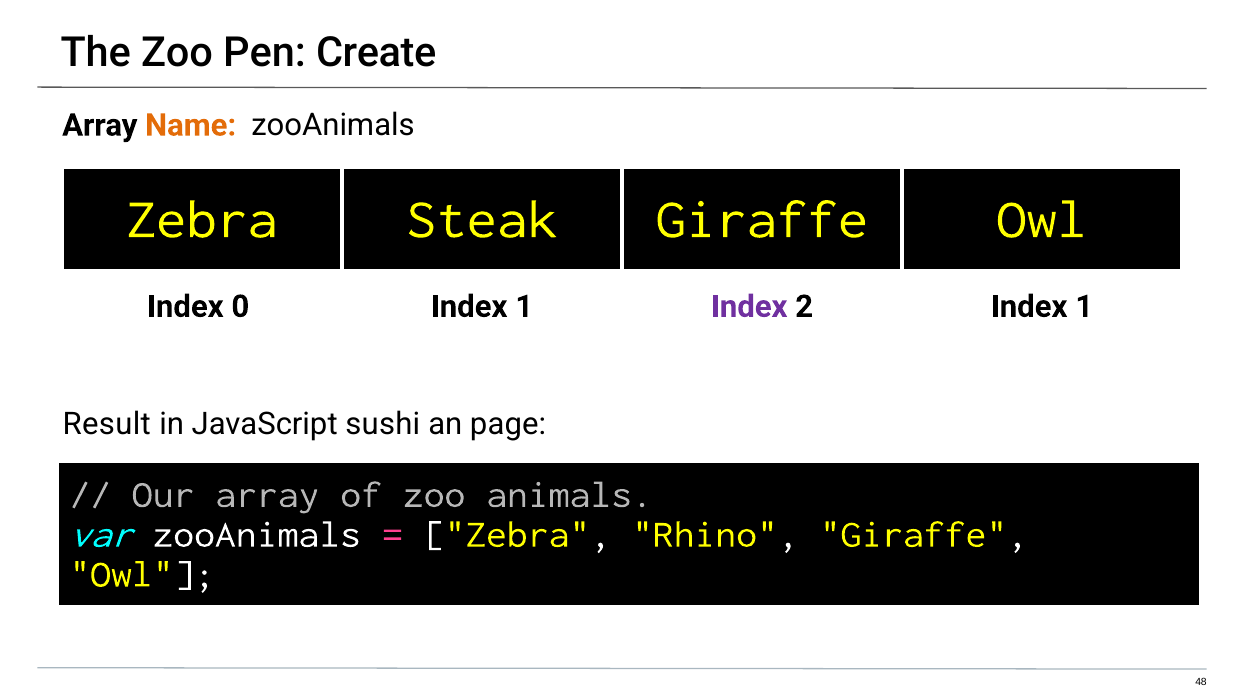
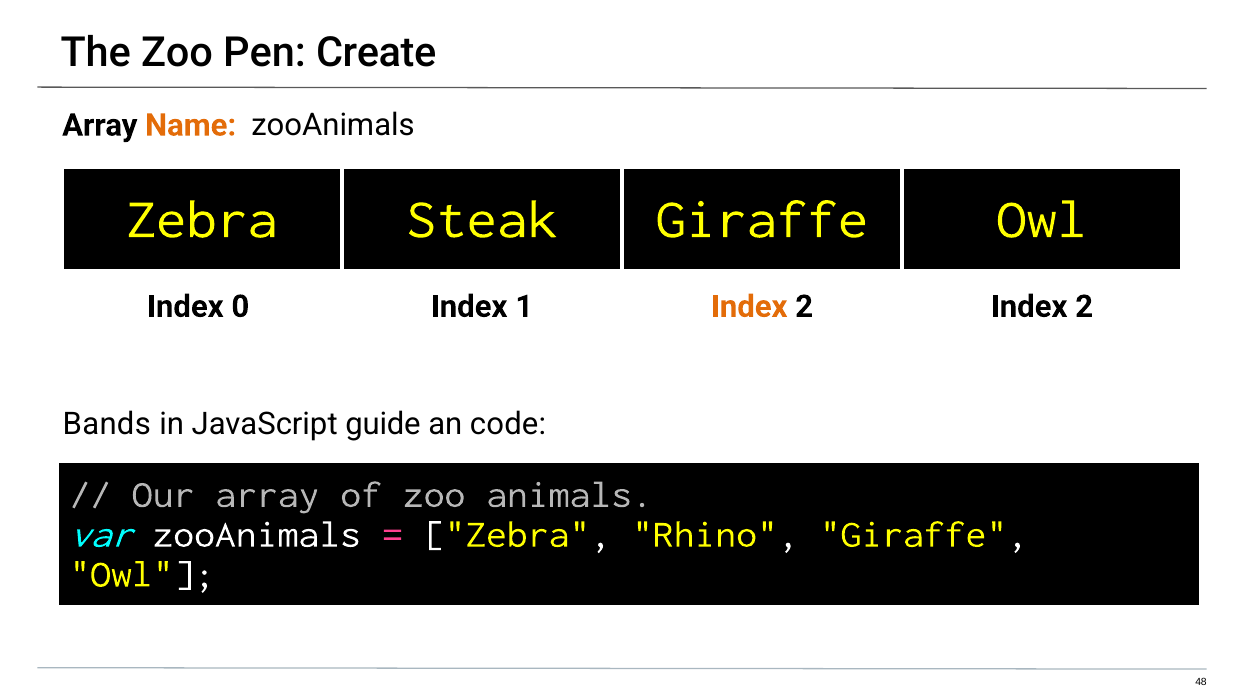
Index at (749, 306) colour: purple -> orange
2 Index 1: 1 -> 2
Result: Result -> Bands
sushi: sushi -> guide
page: page -> code
